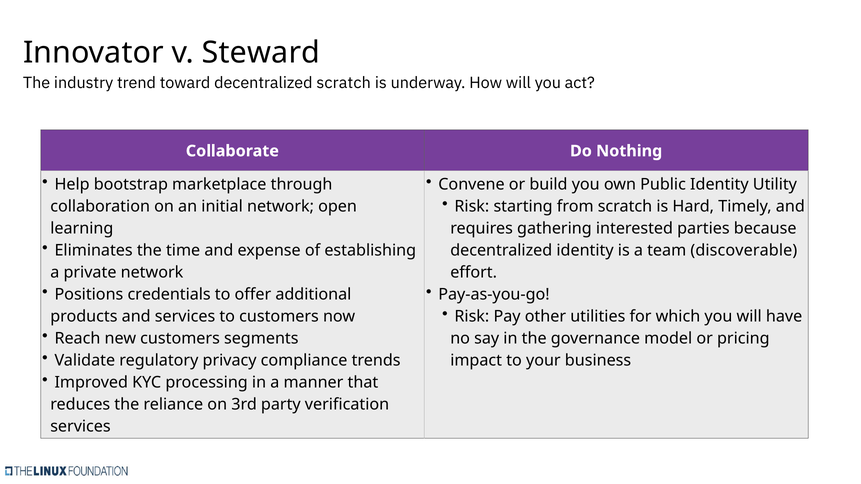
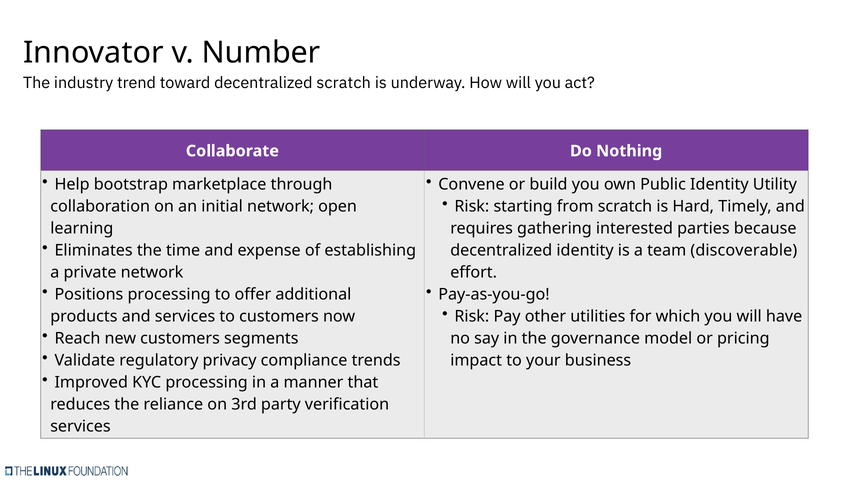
Steward: Steward -> Number
Positions credentials: credentials -> processing
